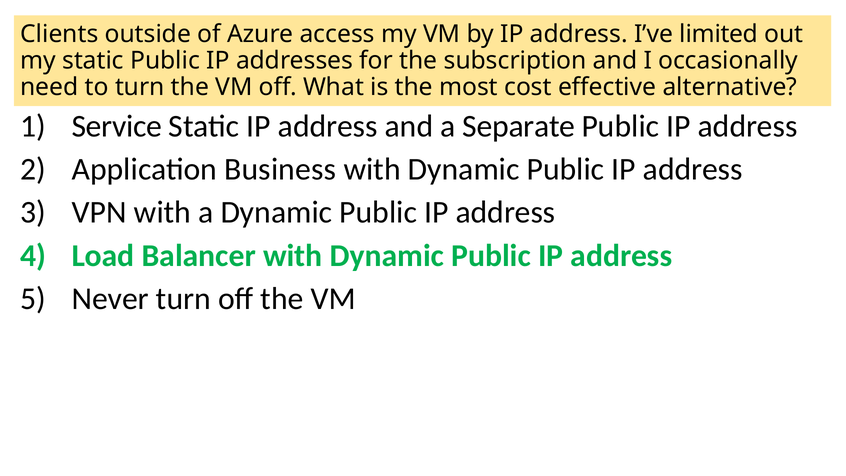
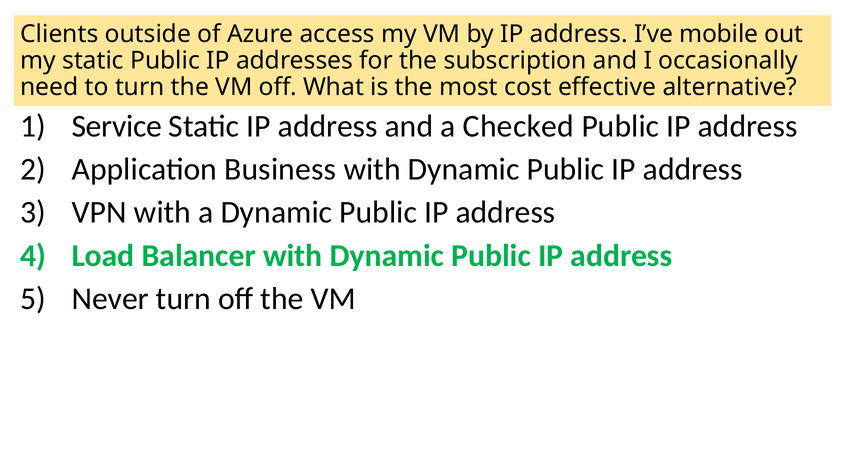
limited: limited -> mobile
Separate: Separate -> Checked
